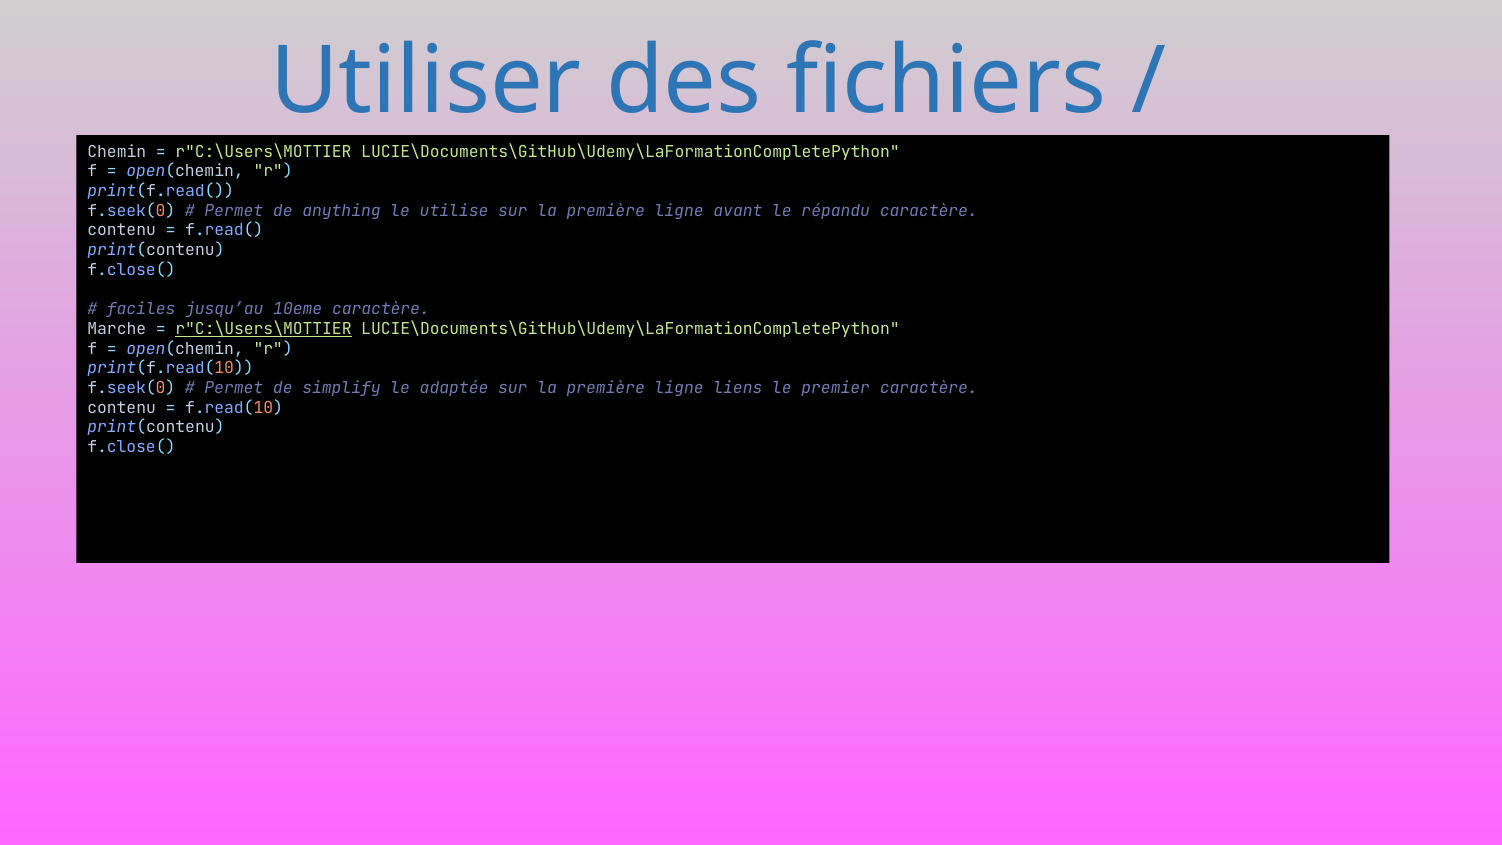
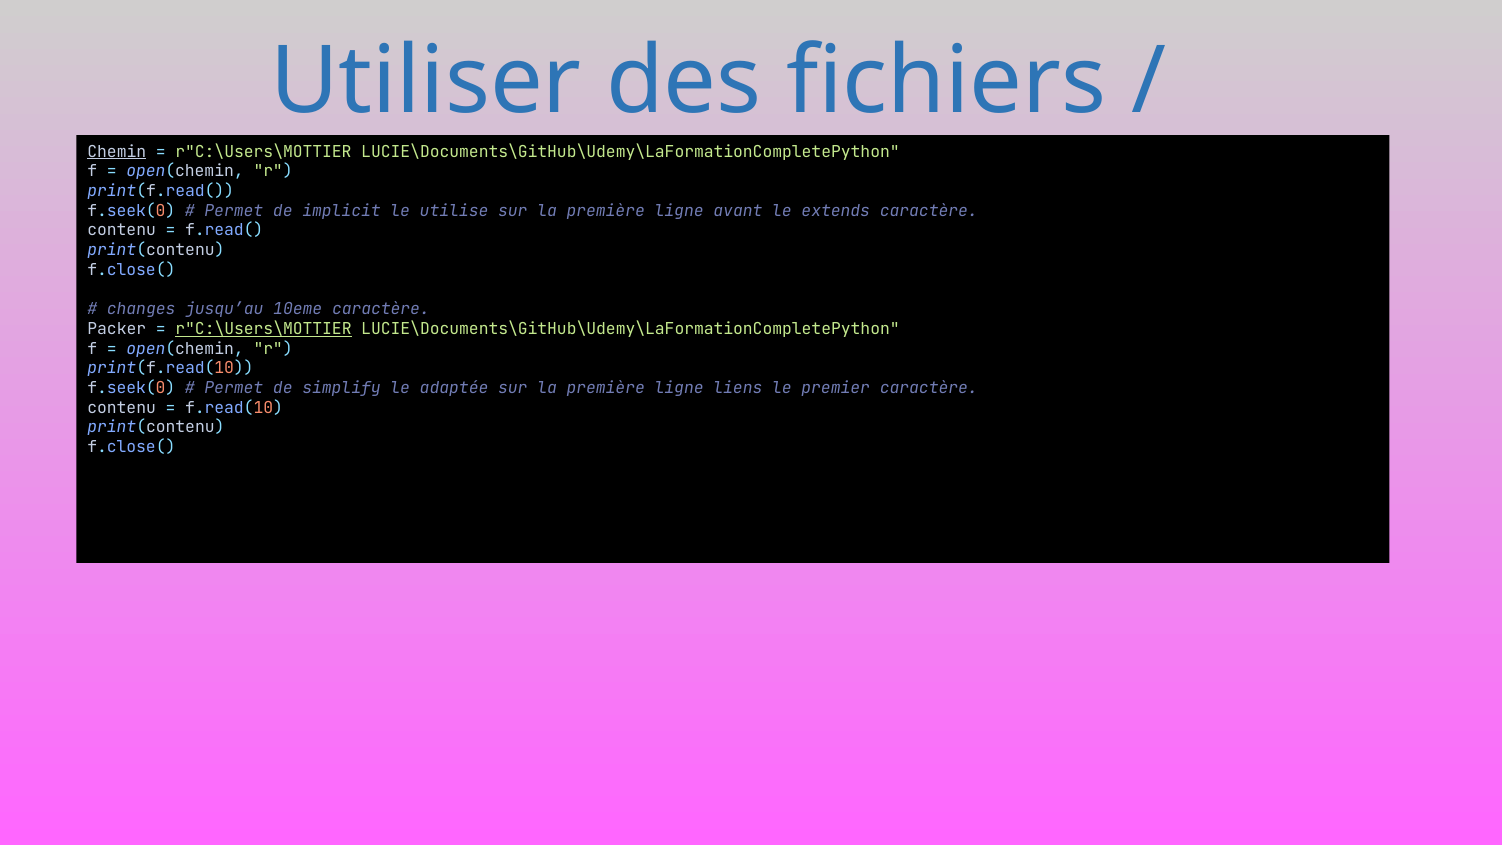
Chemin underline: none -> present
anything: anything -> implicit
répandu: répandu -> extends
faciles: faciles -> changes
Marche: Marche -> Packer
